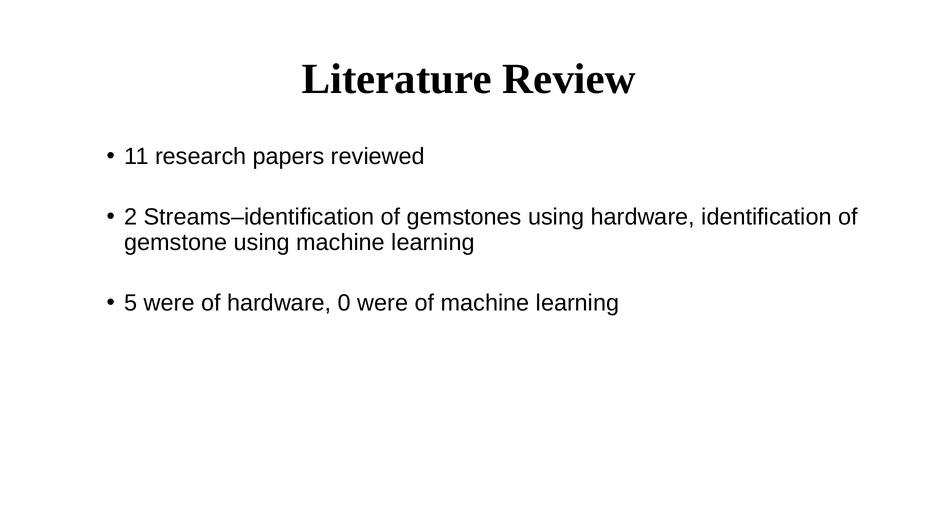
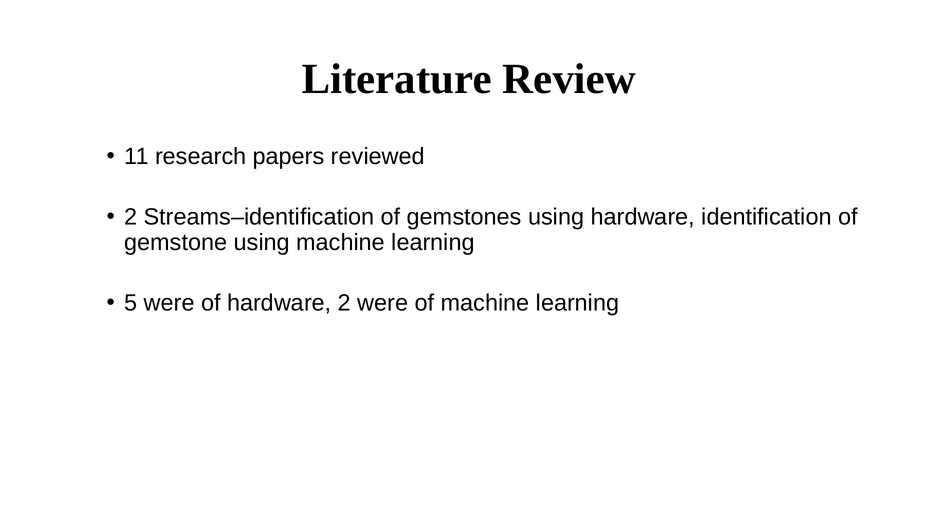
hardware 0: 0 -> 2
